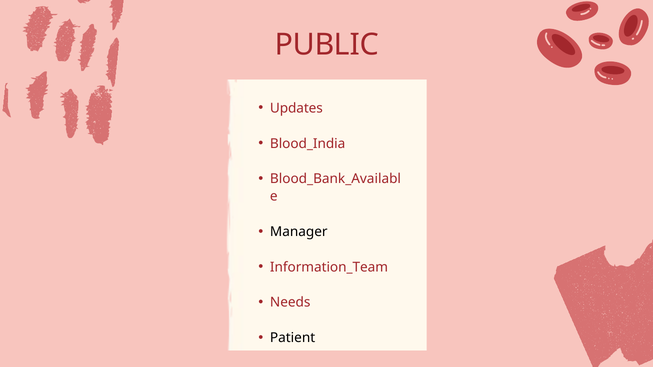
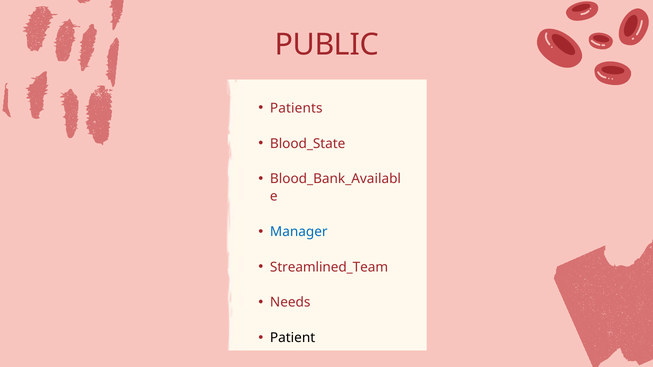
Updates: Updates -> Patients
Blood_India: Blood_India -> Blood_State
Manager colour: black -> blue
Information_Team: Information_Team -> Streamlined_Team
